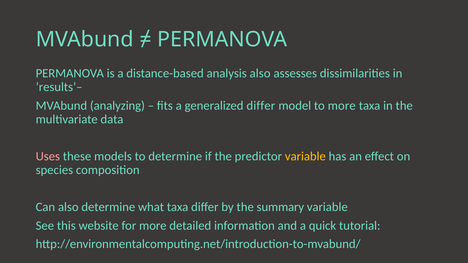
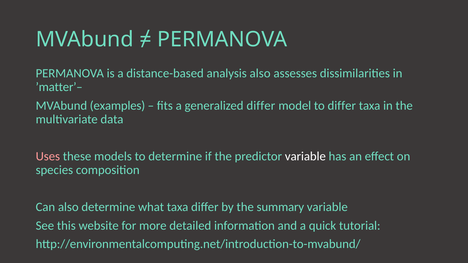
’results’–: ’results’– -> ’matter’–
analyzing: analyzing -> examples
to more: more -> differ
variable at (305, 156) colour: yellow -> white
